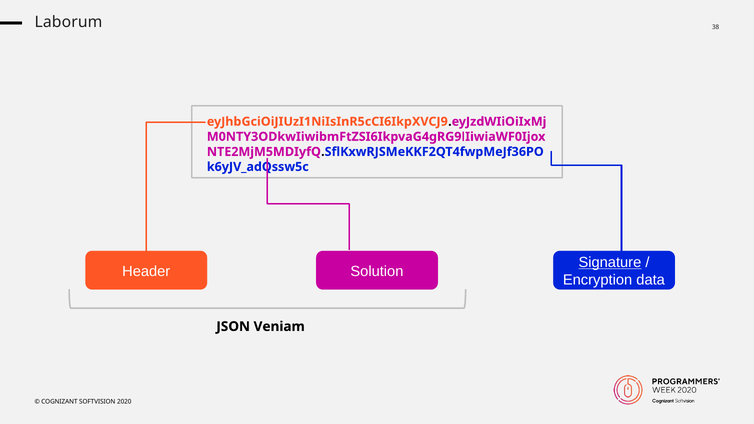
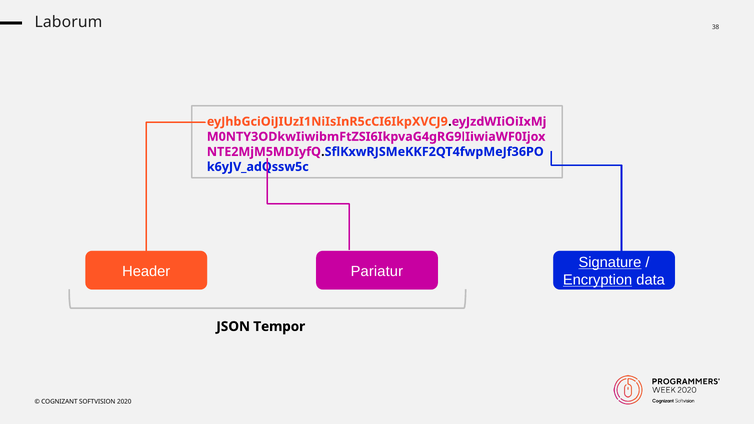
Solution: Solution -> Pariatur
Encryption underline: none -> present
Veniam: Veniam -> Tempor
